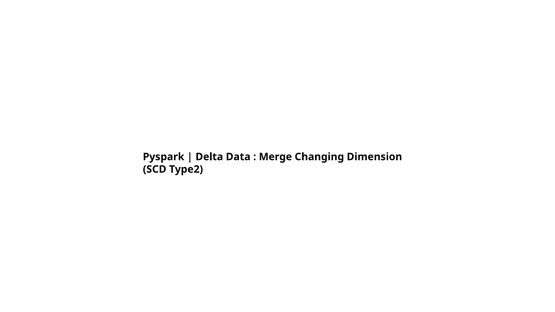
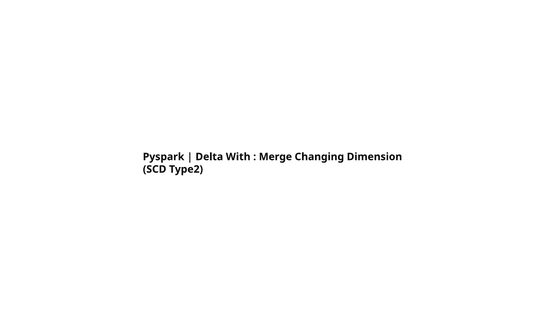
Data: Data -> With
